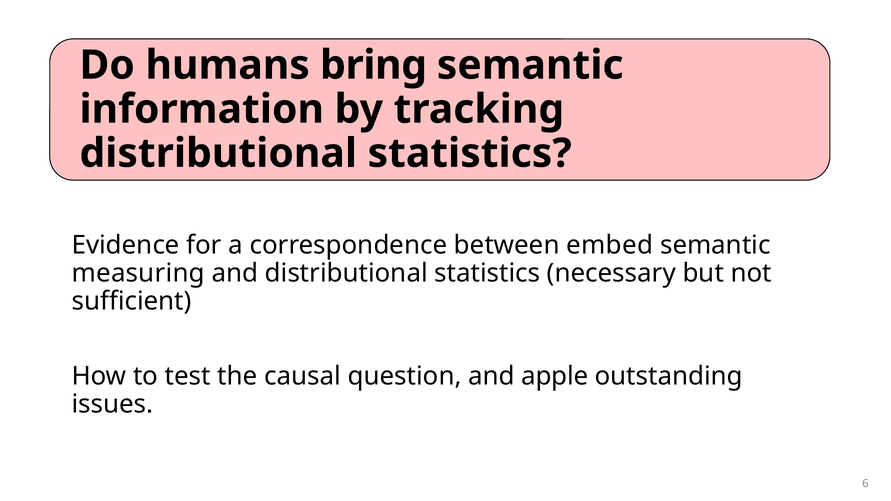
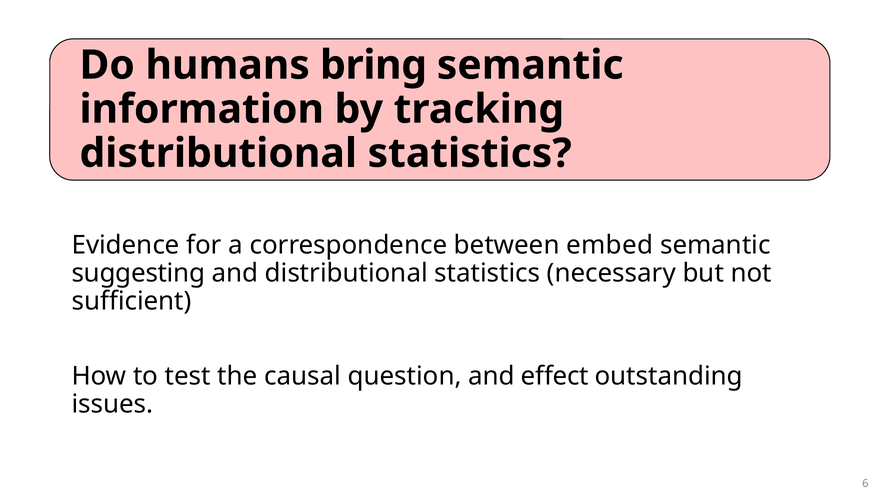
measuring: measuring -> suggesting
apple: apple -> effect
